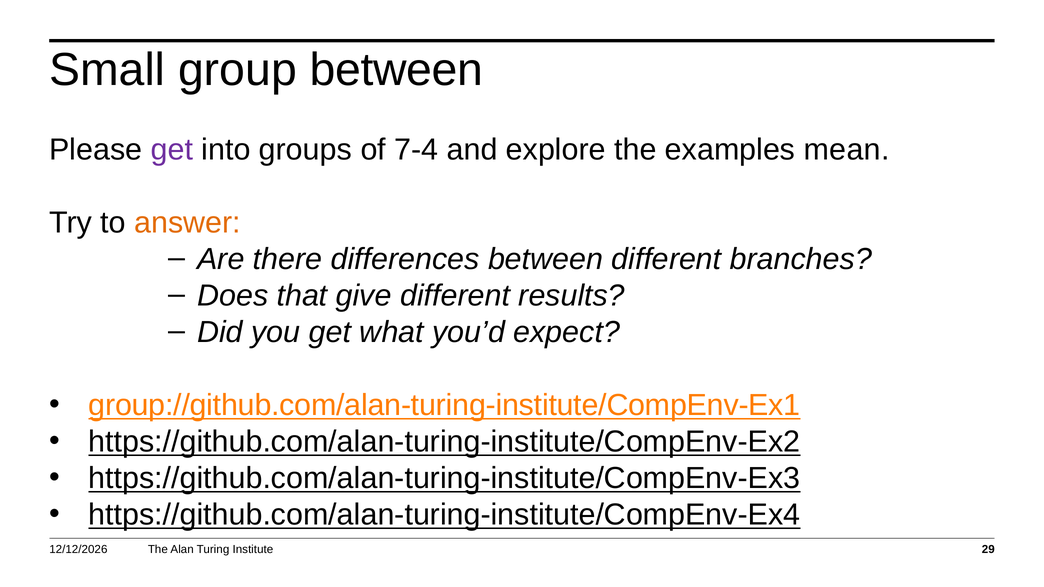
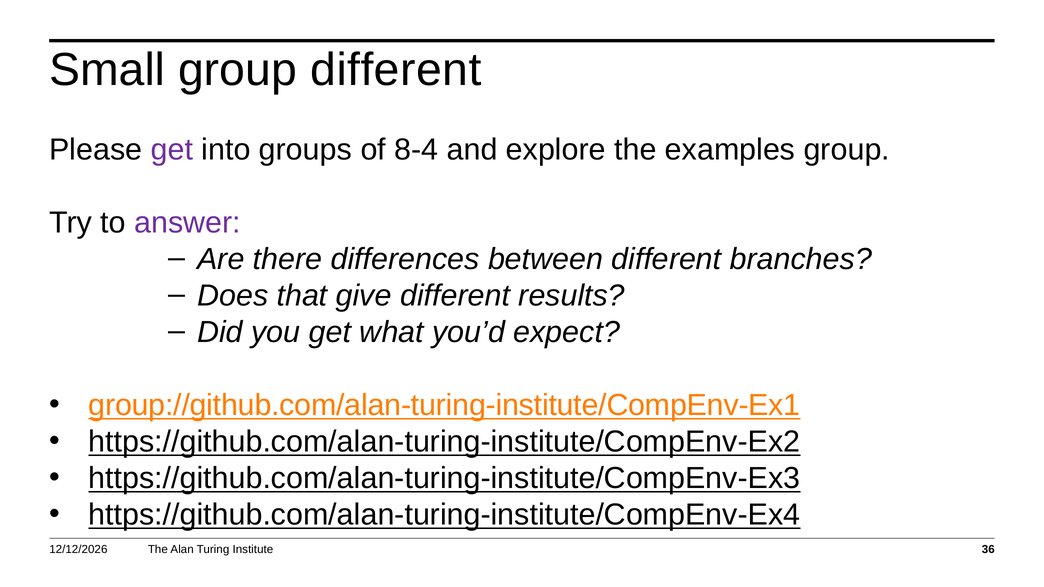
group between: between -> different
7-4: 7-4 -> 8-4
examples mean: mean -> group
answer colour: orange -> purple
29: 29 -> 36
